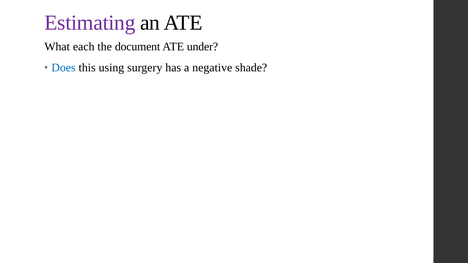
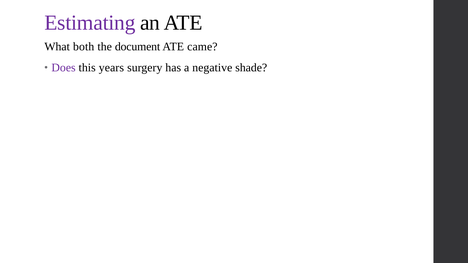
each: each -> both
under: under -> came
Does colour: blue -> purple
using: using -> years
